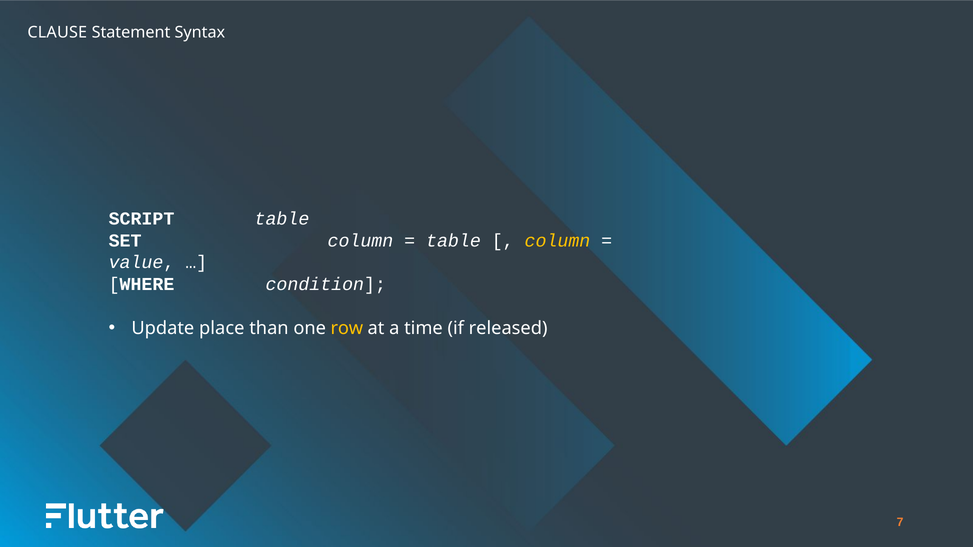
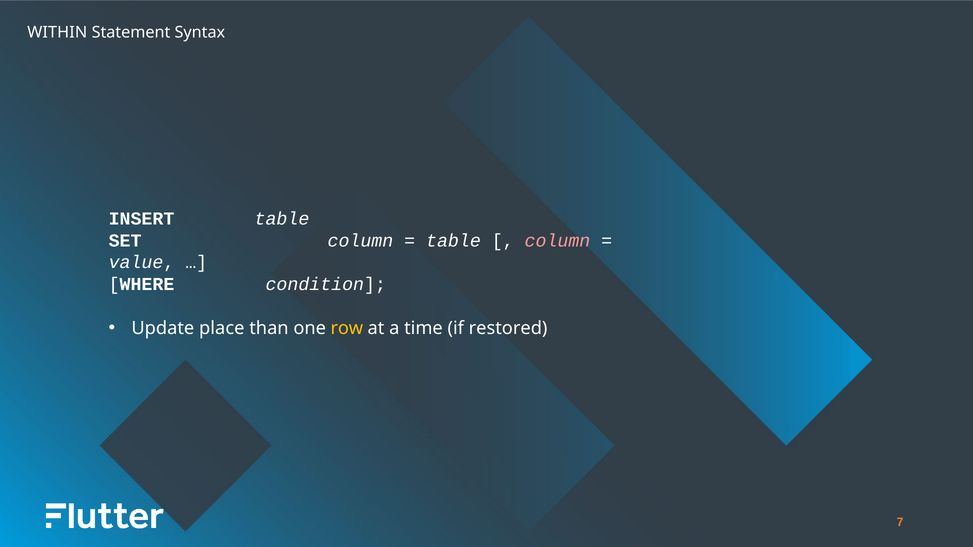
CLAUSE: CLAUSE -> WITHIN
SCRIPT: SCRIPT -> INSERT
column at (557, 241) colour: yellow -> pink
released: released -> restored
